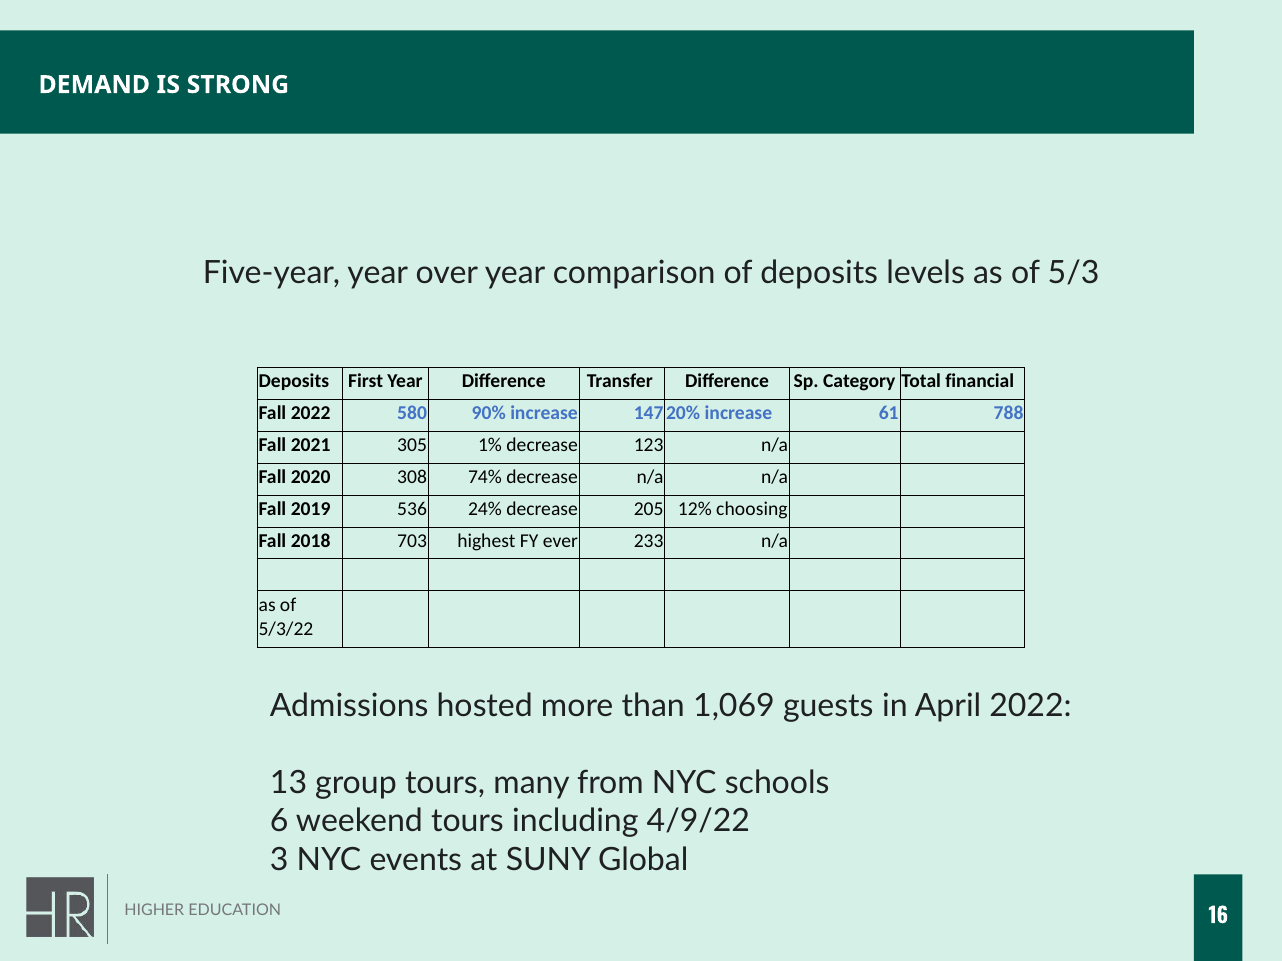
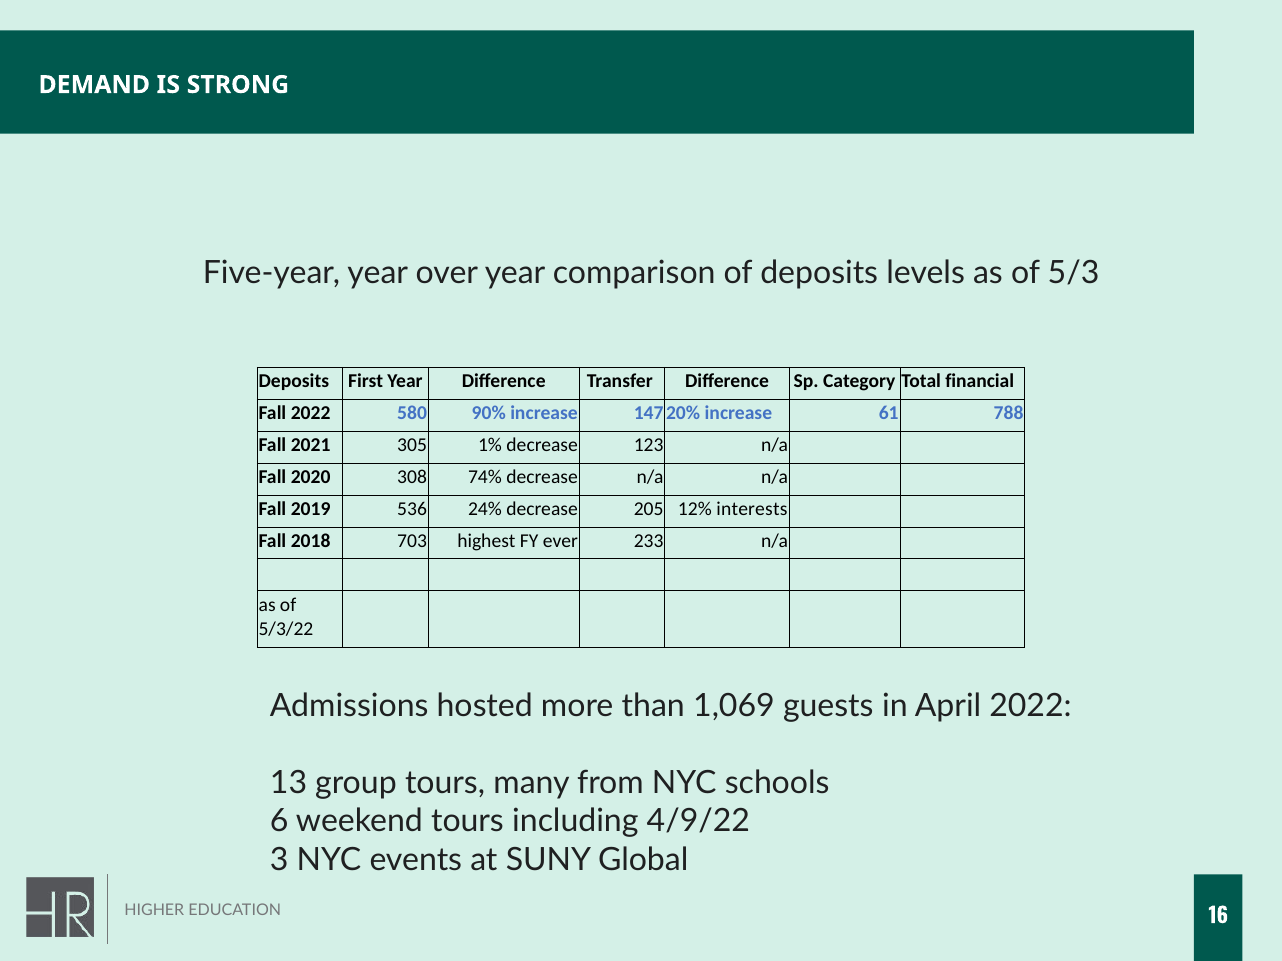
choosing: choosing -> interests
